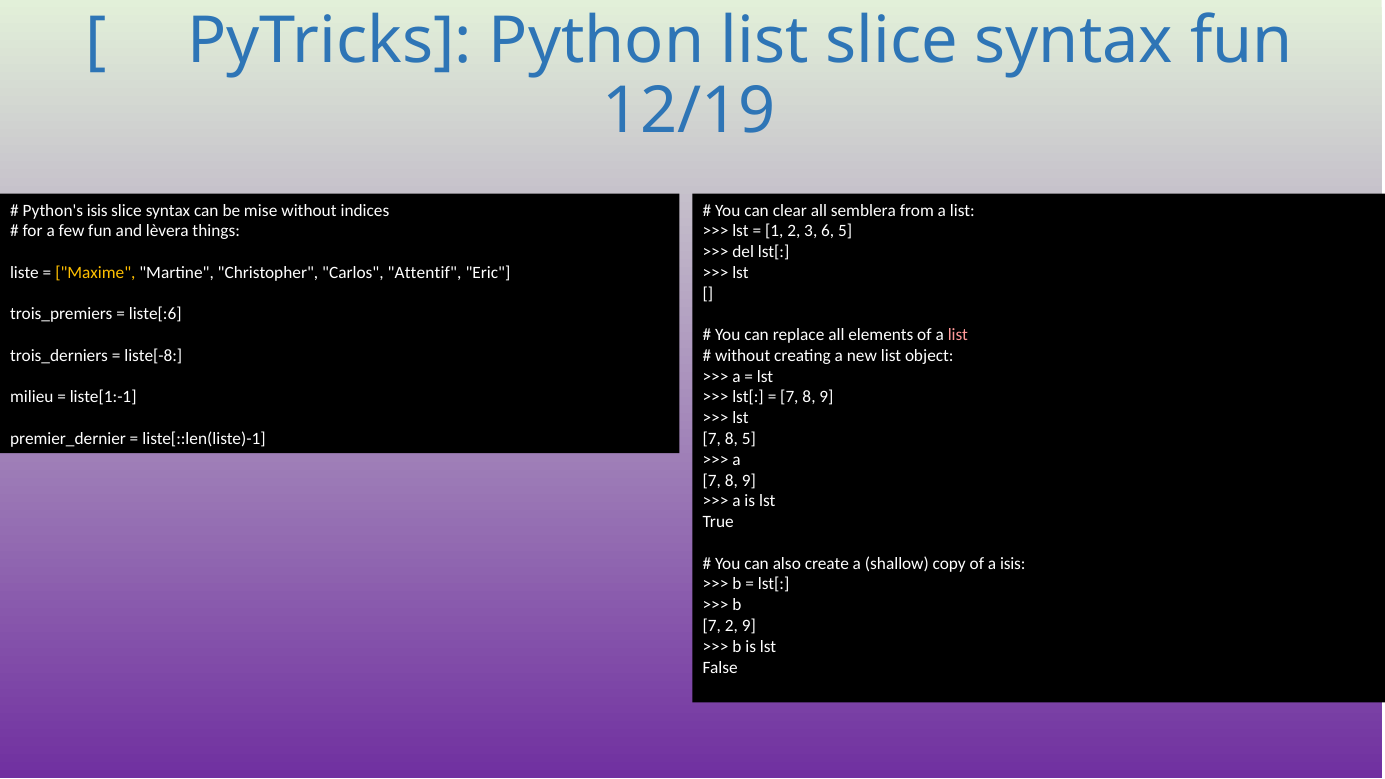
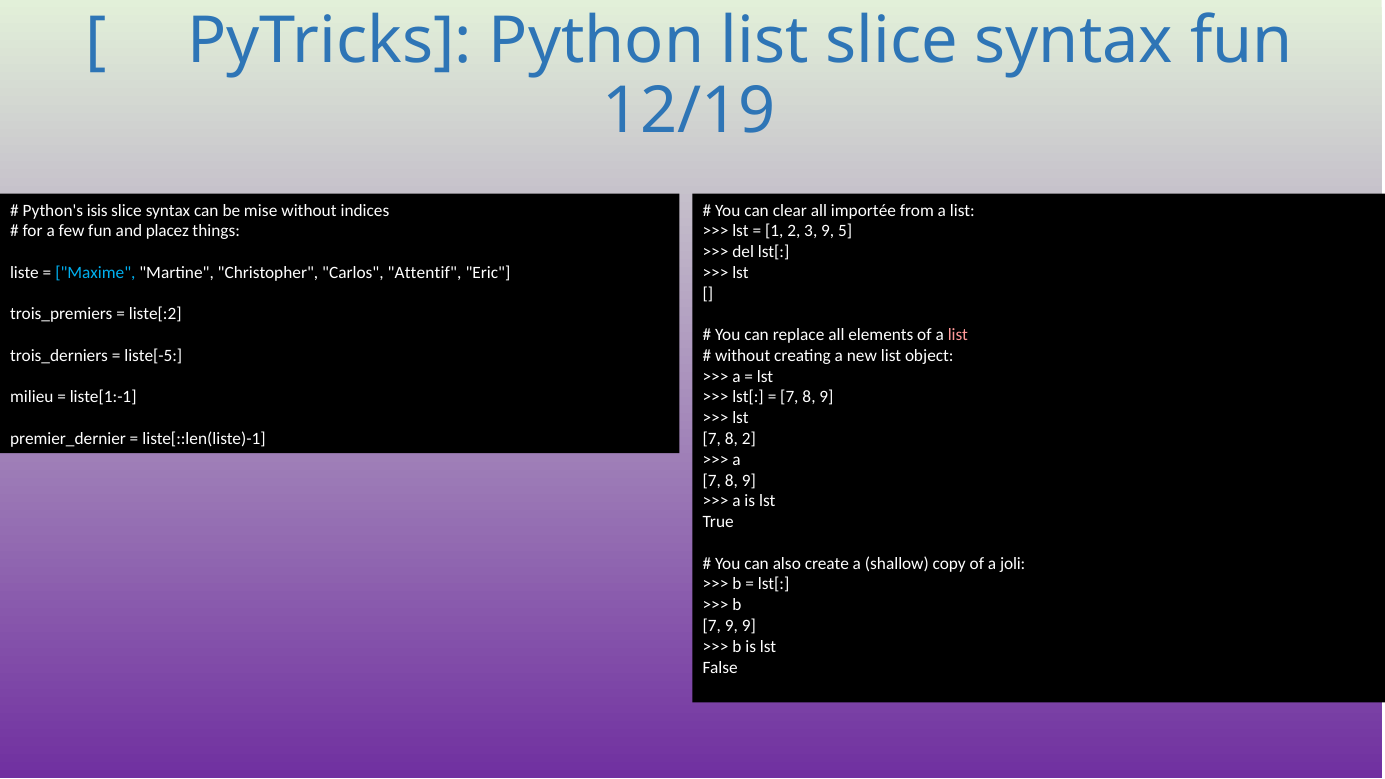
semblera: semblera -> importée
lèvera: lèvera -> placez
3 6: 6 -> 9
Maxime colour: yellow -> light blue
liste[:6: liste[:6 -> liste[:2
liste[-8: liste[-8 -> liste[-5
8 5: 5 -> 2
a isis: isis -> joli
7 2: 2 -> 9
